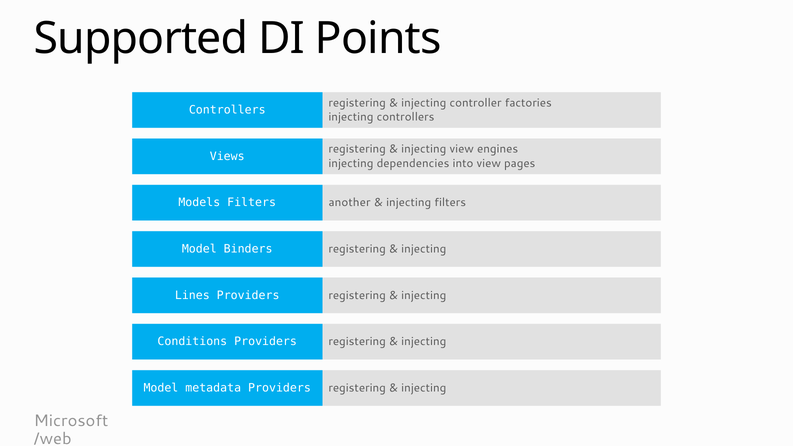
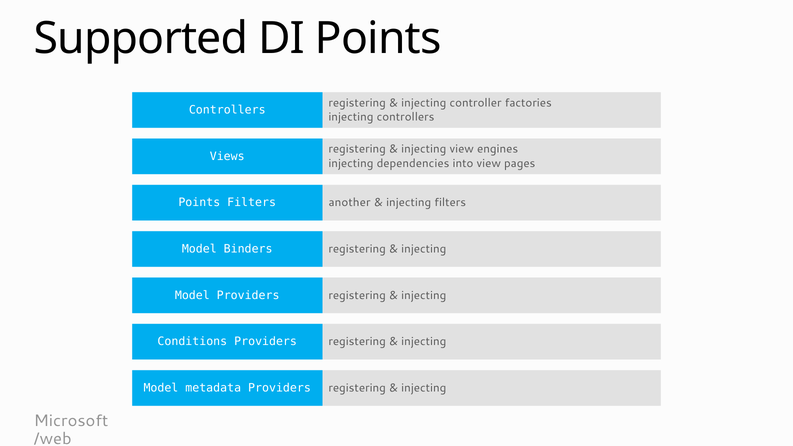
Models at (199, 203): Models -> Points
Lines at (192, 295): Lines -> Model
